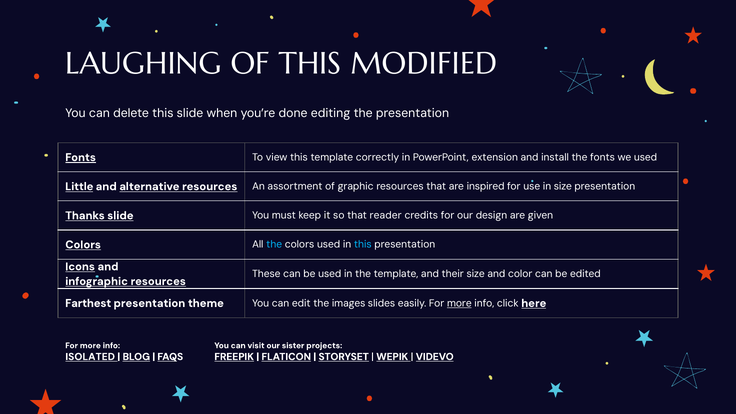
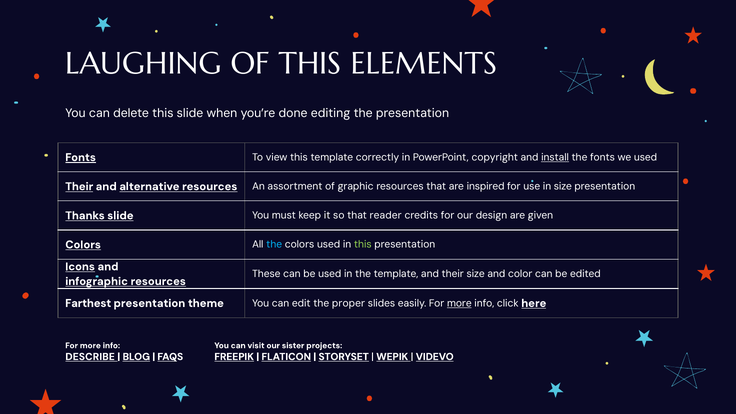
MODIFIED: MODIFIED -> ELEMENTS
extension: extension -> copyright
install underline: none -> present
Little at (79, 186): Little -> Their
this at (363, 245) colour: light blue -> light green
images: images -> proper
ISOLATED: ISOLATED -> DESCRIBE
